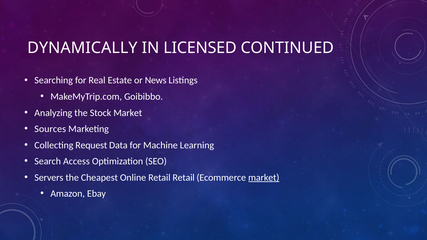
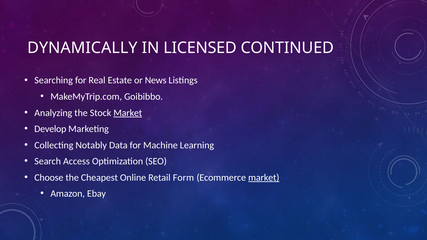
Market at (128, 113) underline: none -> present
Sources: Sources -> Develop
Request: Request -> Notably
Servers: Servers -> Choose
Retail Retail: Retail -> Form
